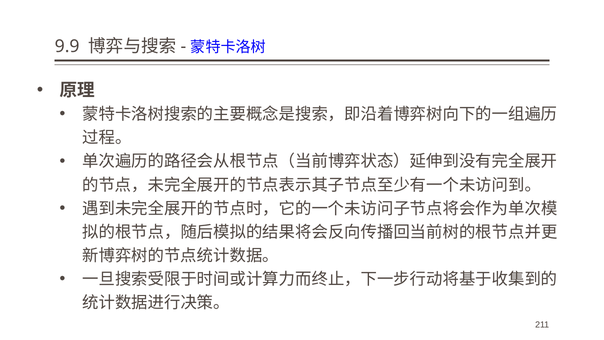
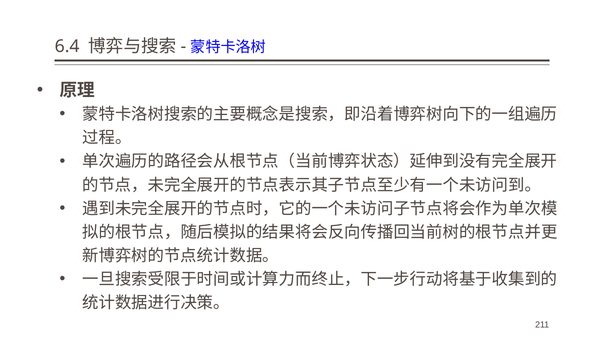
9.9: 9.9 -> 6.4
